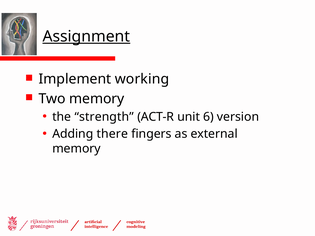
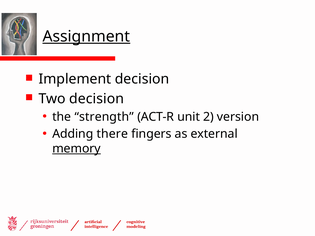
Implement working: working -> decision
Two memory: memory -> decision
6: 6 -> 2
memory at (76, 149) underline: none -> present
